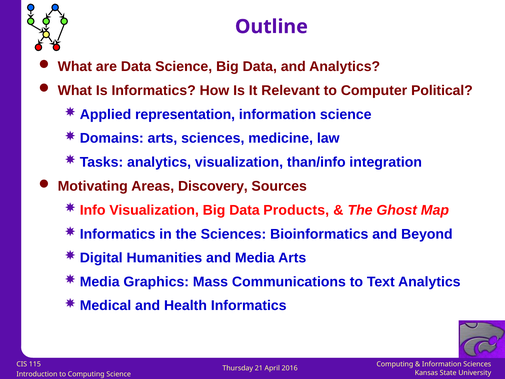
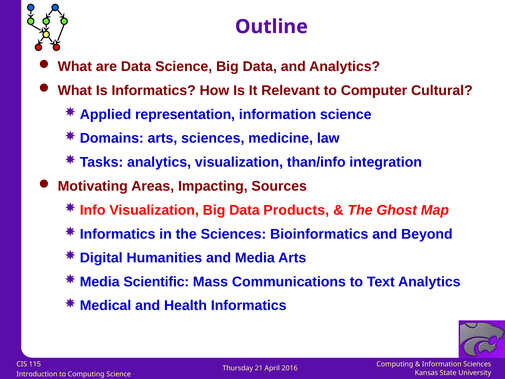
Political: Political -> Cultural
Discovery: Discovery -> Impacting
Graphics: Graphics -> Scientific
